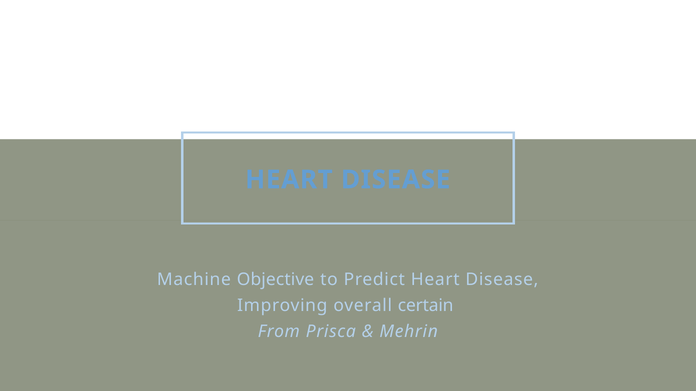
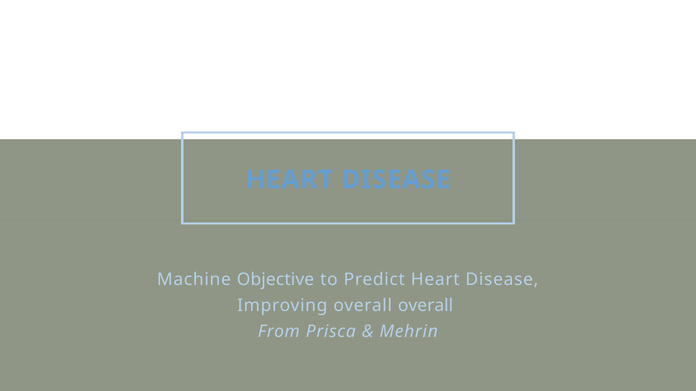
overall certain: certain -> overall
